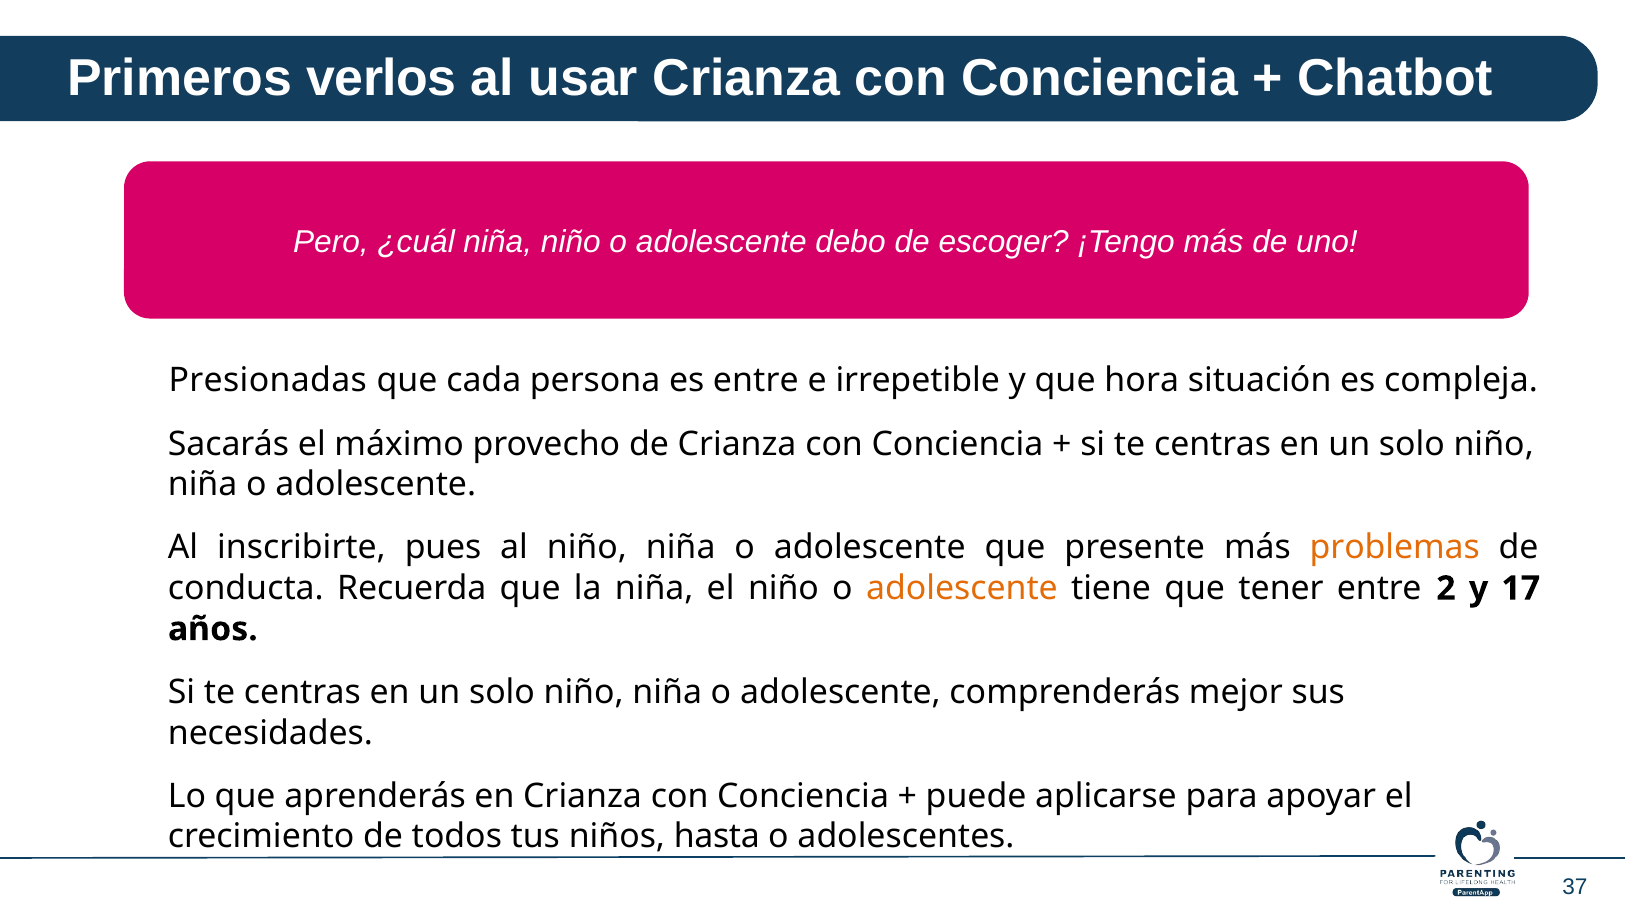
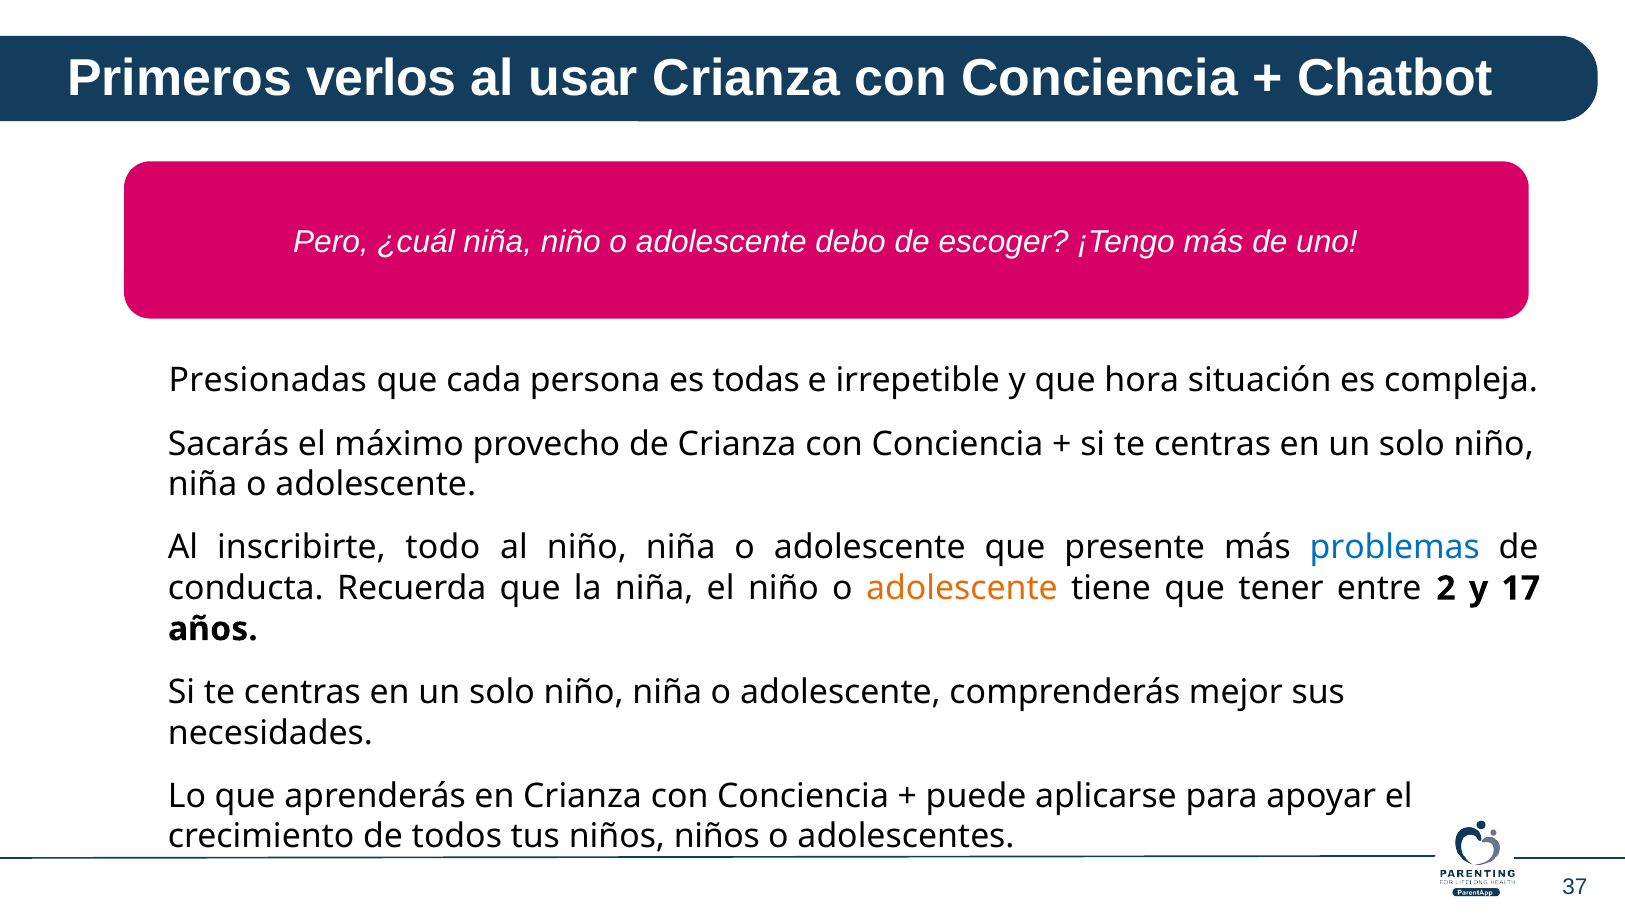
es entre: entre -> todas
pues: pues -> todo
problemas colour: orange -> blue
niños hasta: hasta -> niños
